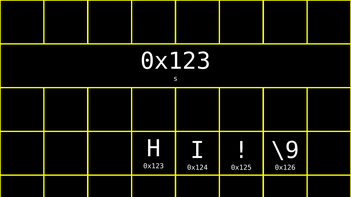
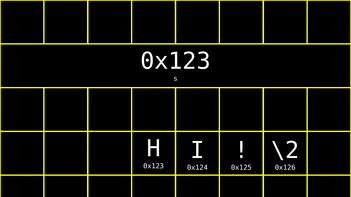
\9: \9 -> \2
